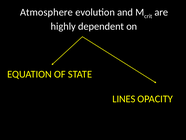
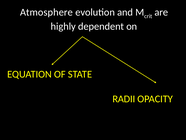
LINES: LINES -> RADII
